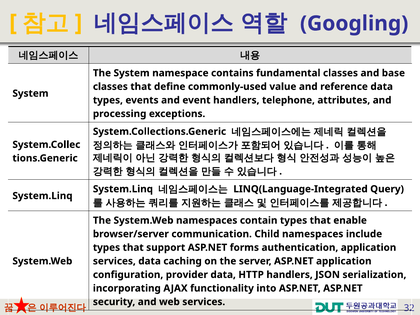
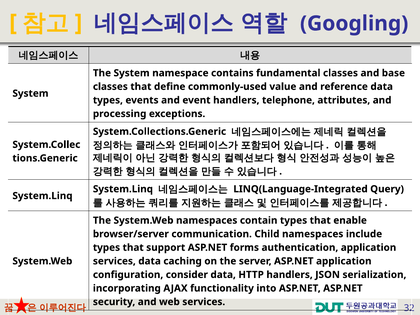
provider: provider -> consider
